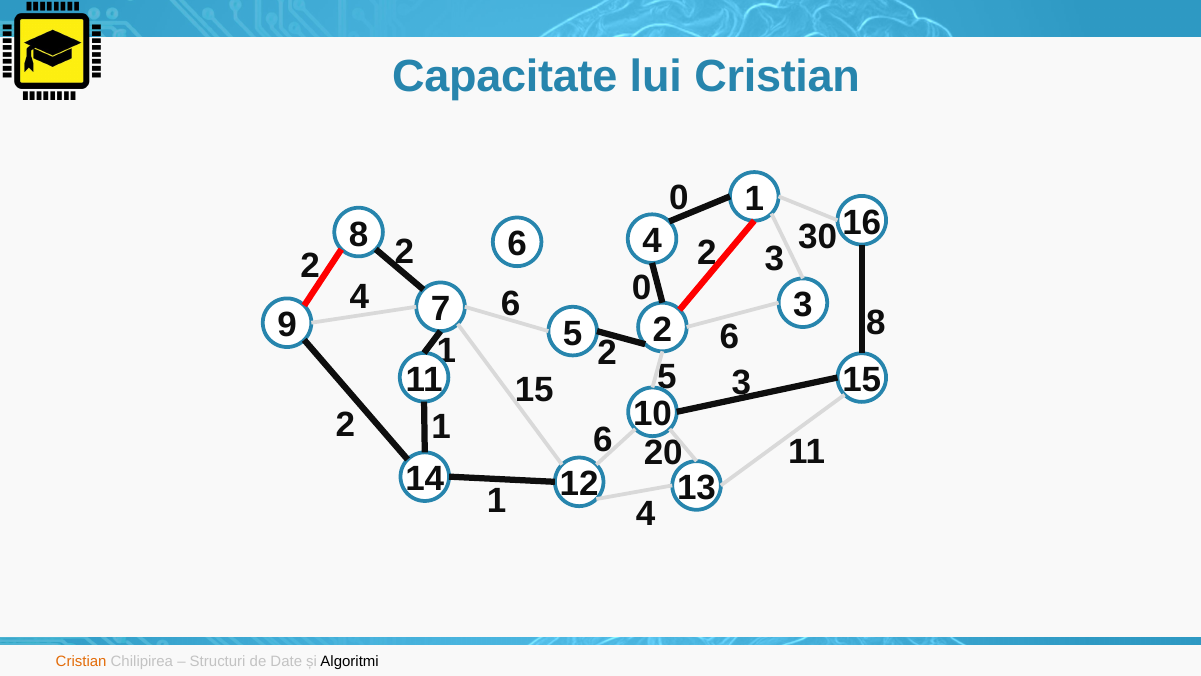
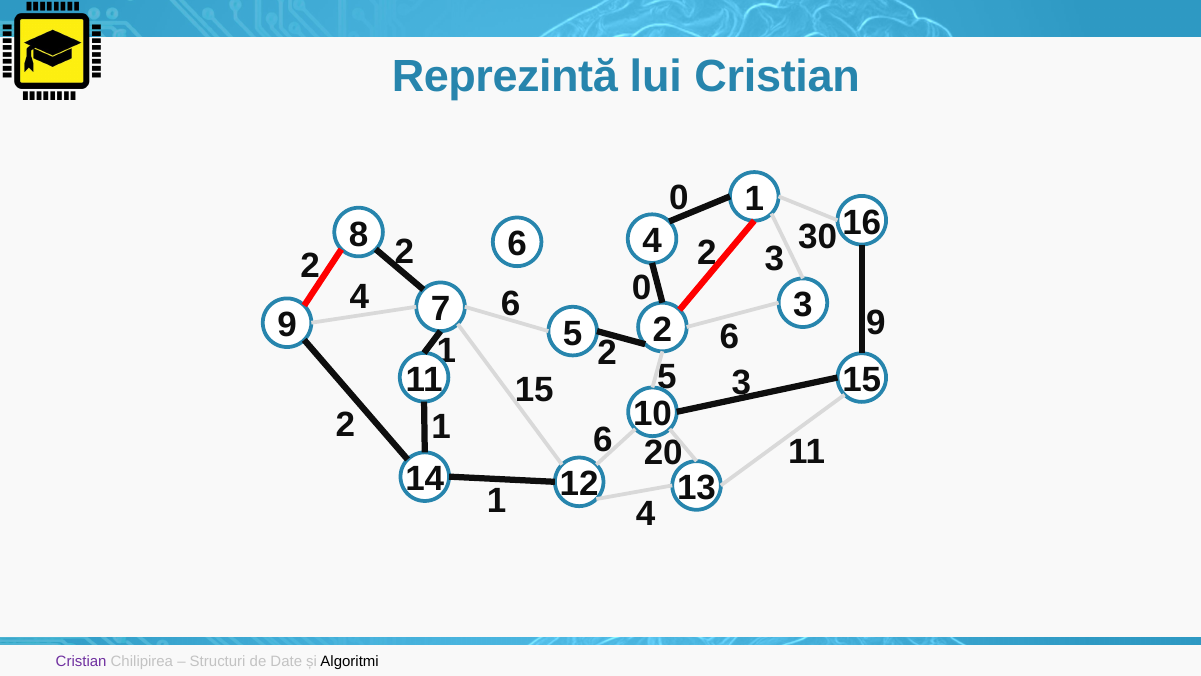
Capacitate: Capacitate -> Reprezintă
8 at (876, 322): 8 -> 9
Cristian at (81, 661) colour: orange -> purple
